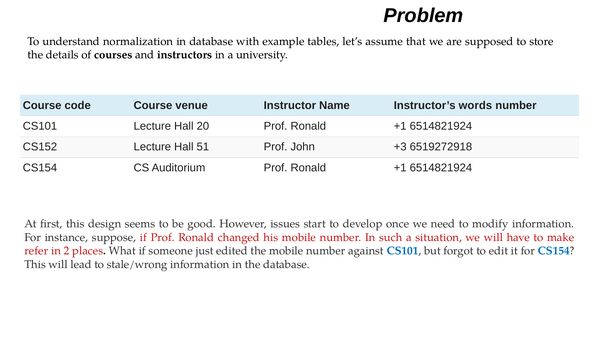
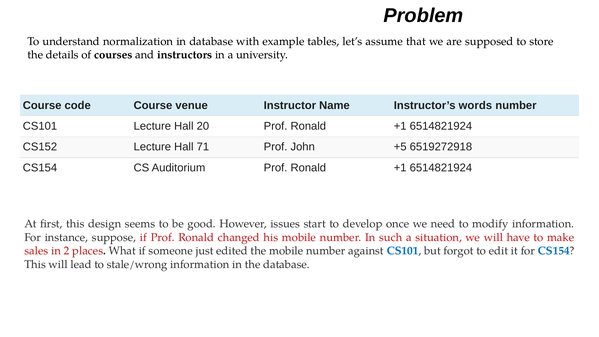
51: 51 -> 71
+3: +3 -> +5
refer: refer -> sales
